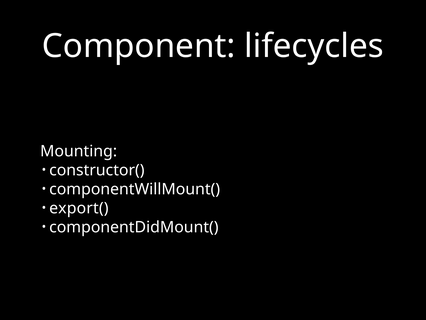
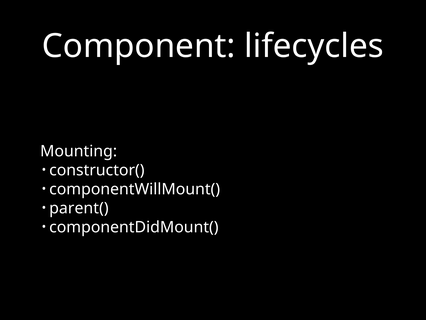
export(: export( -> parent(
